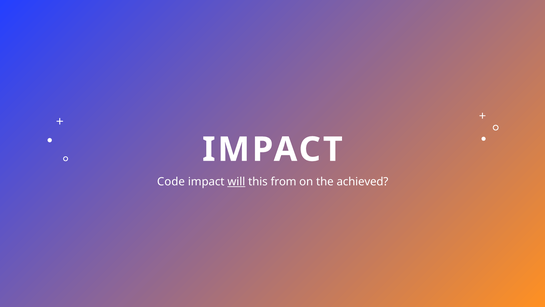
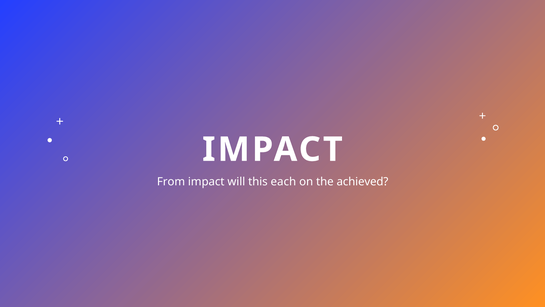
Code: Code -> From
will underline: present -> none
from: from -> each
